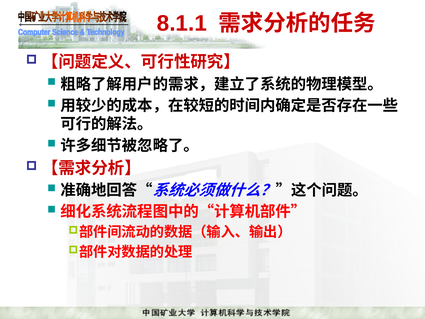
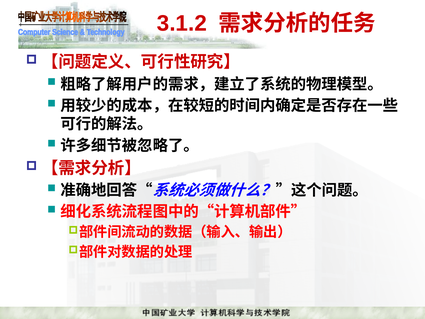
8.1.1: 8.1.1 -> 3.1.2
